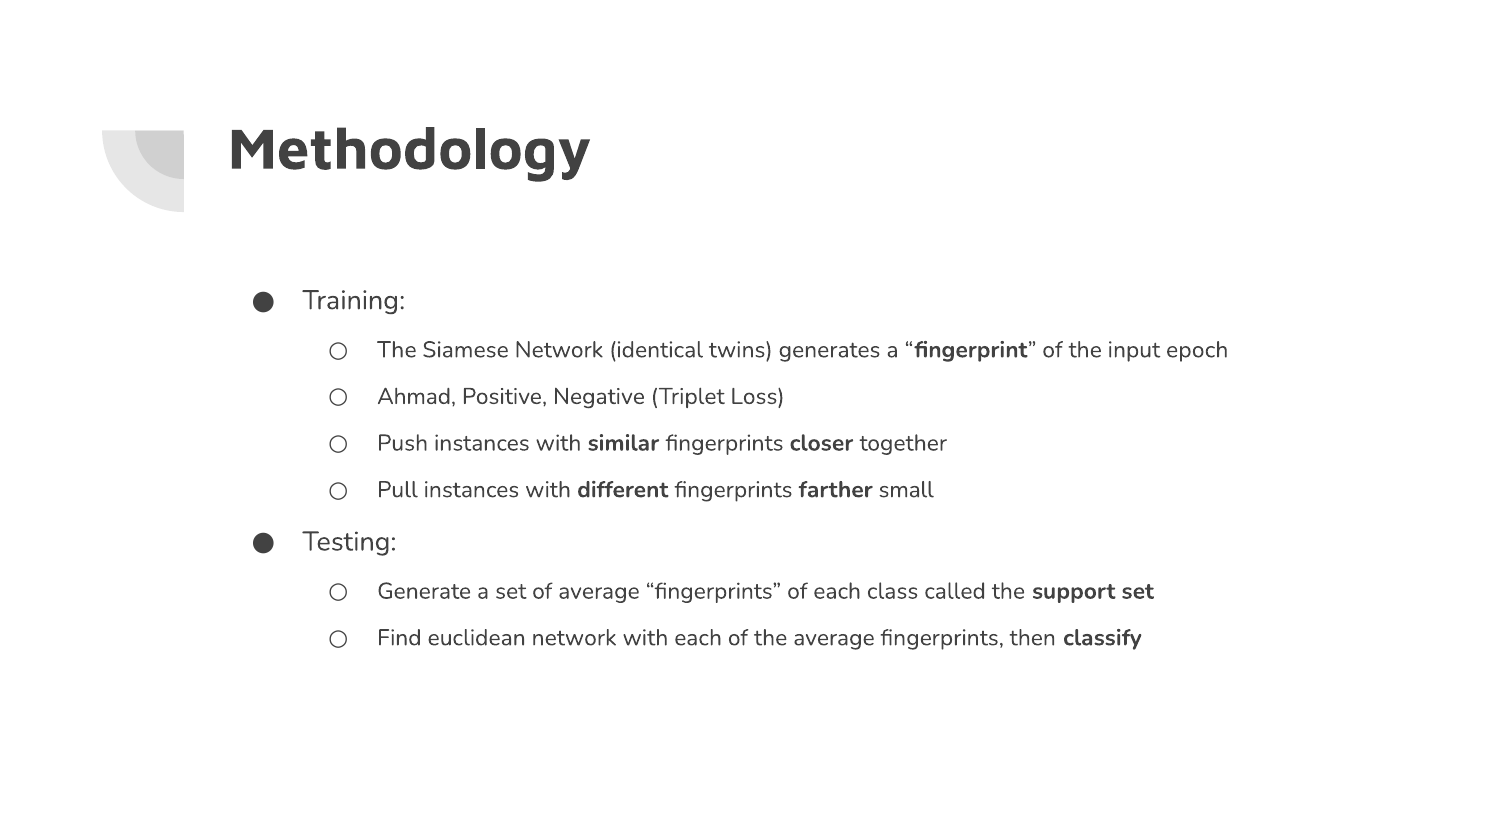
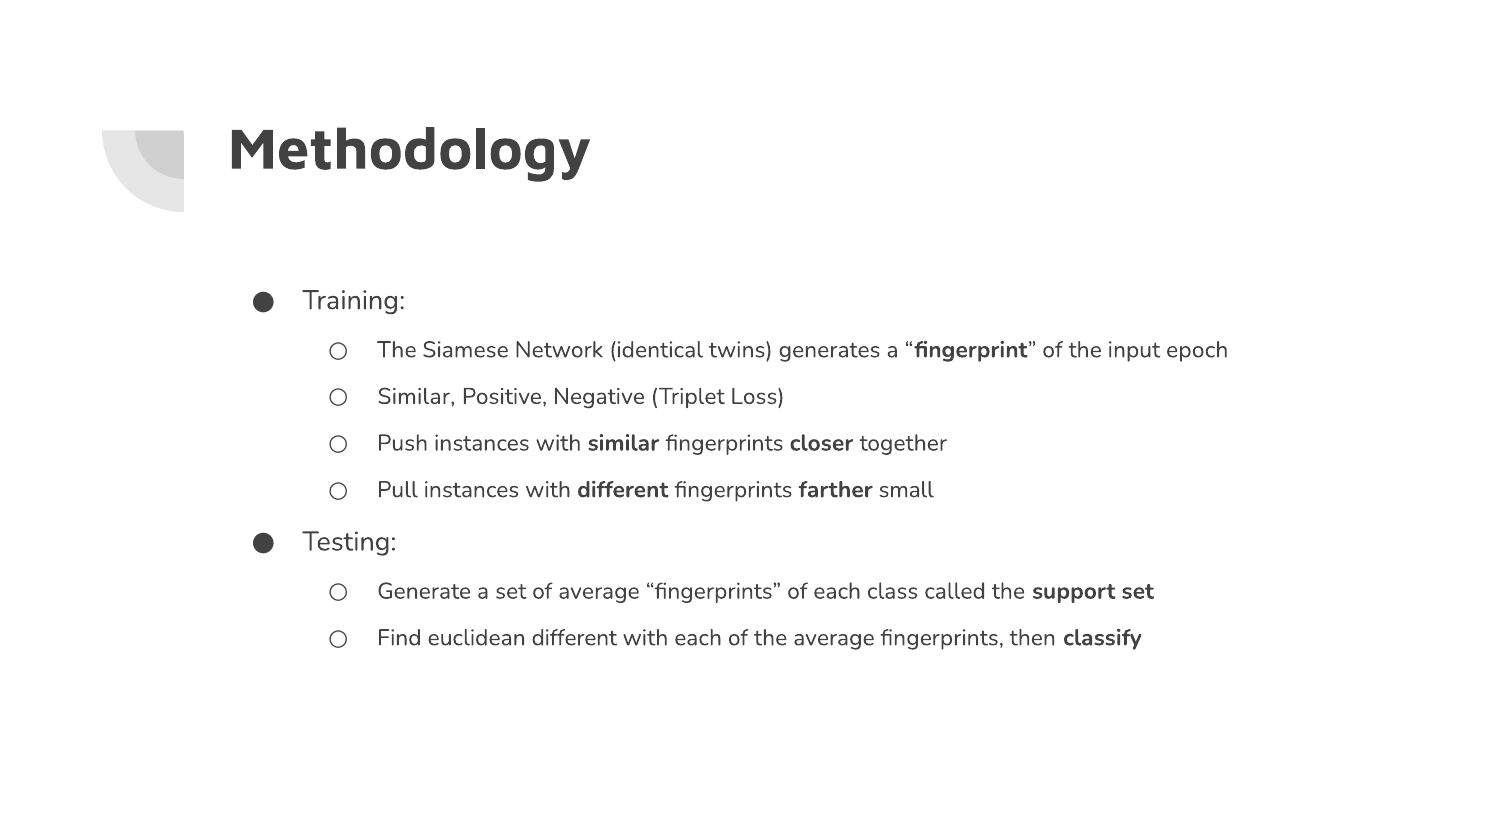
Ahmad at (417, 396): Ahmad -> Similar
euclidean network: network -> different
